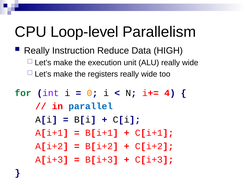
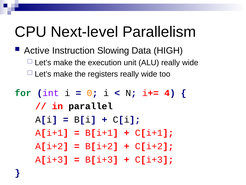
Loop-level: Loop-level -> Next-level
Really at (37, 50): Really -> Active
Reduce: Reduce -> Slowing
parallel colour: blue -> black
